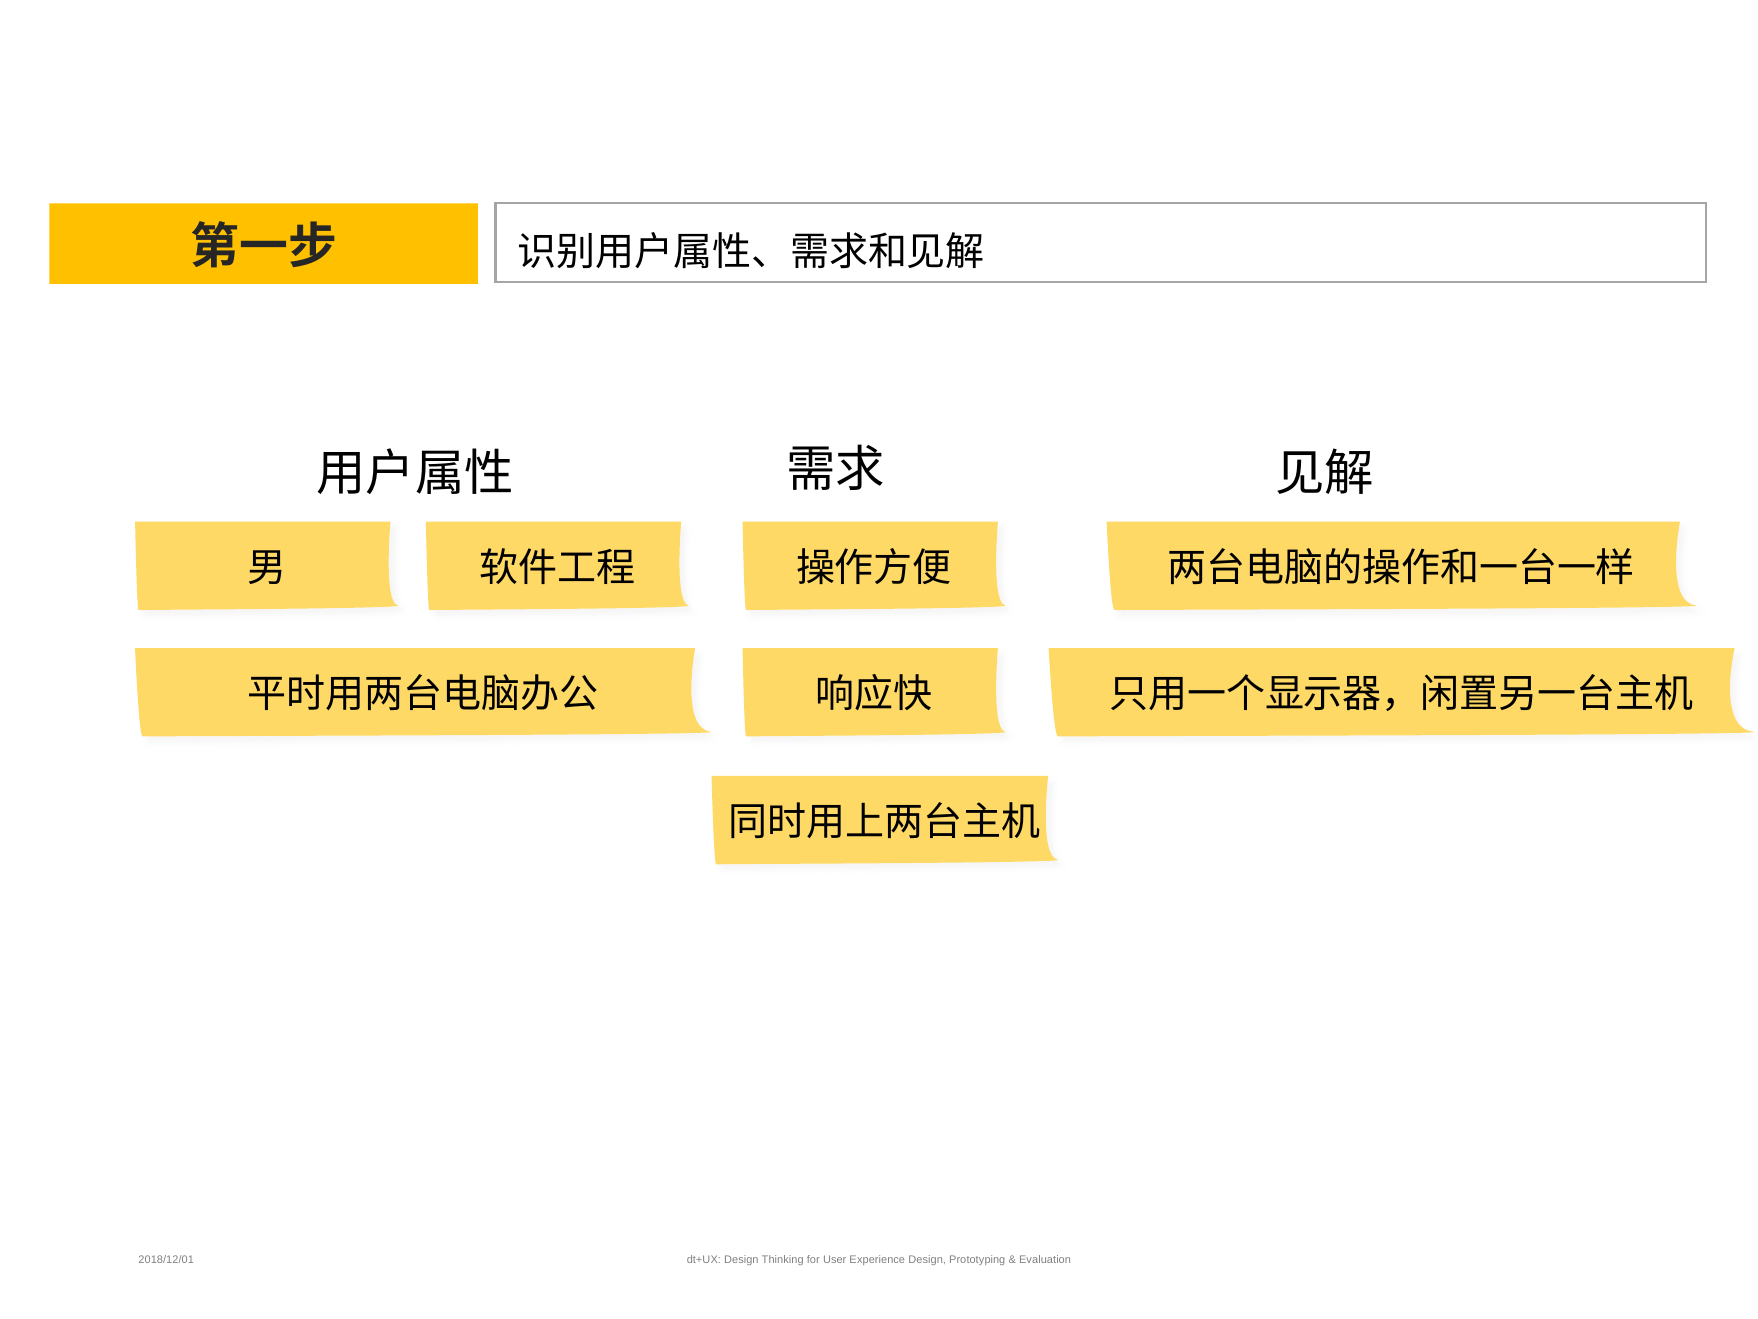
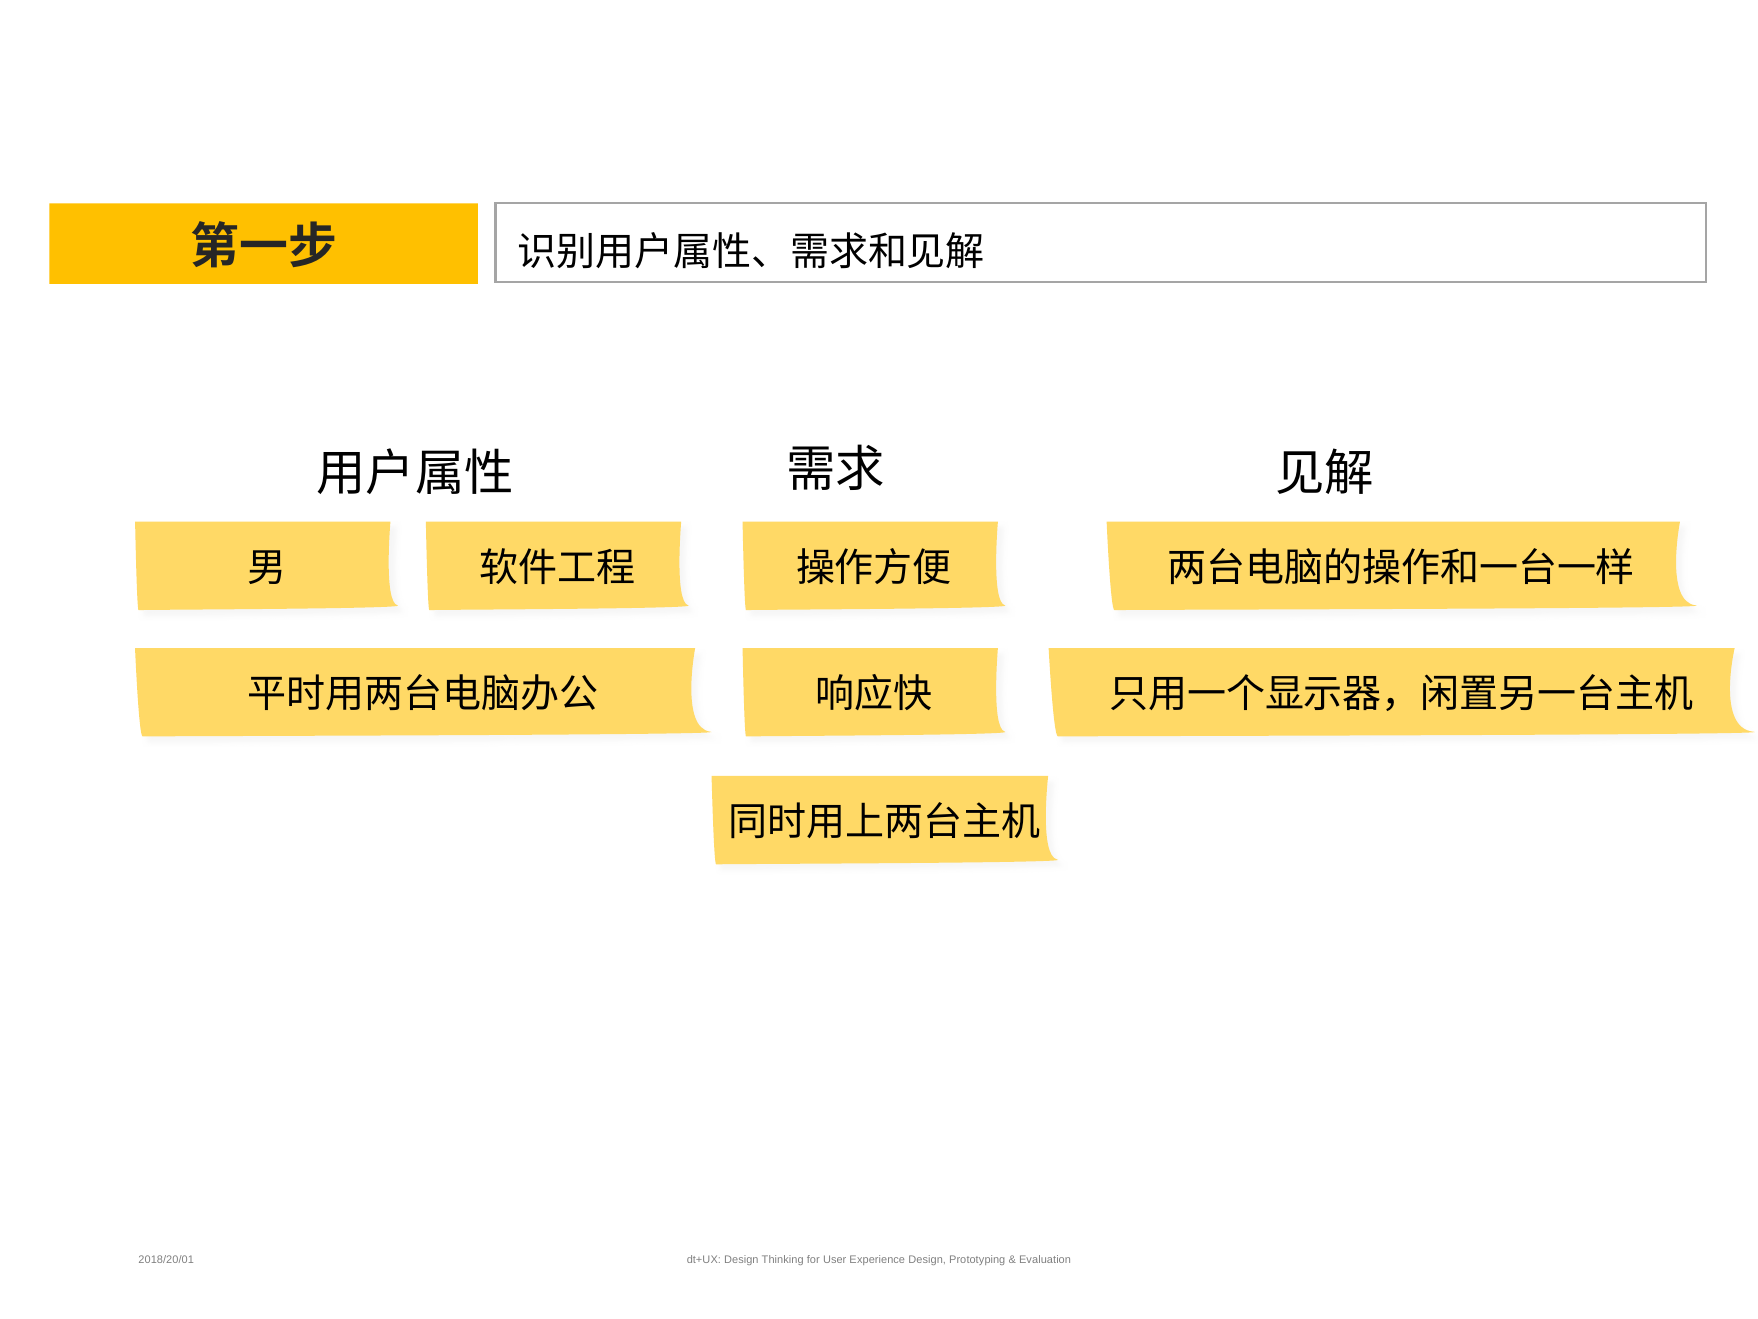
2018/12/01: 2018/12/01 -> 2018/20/01
